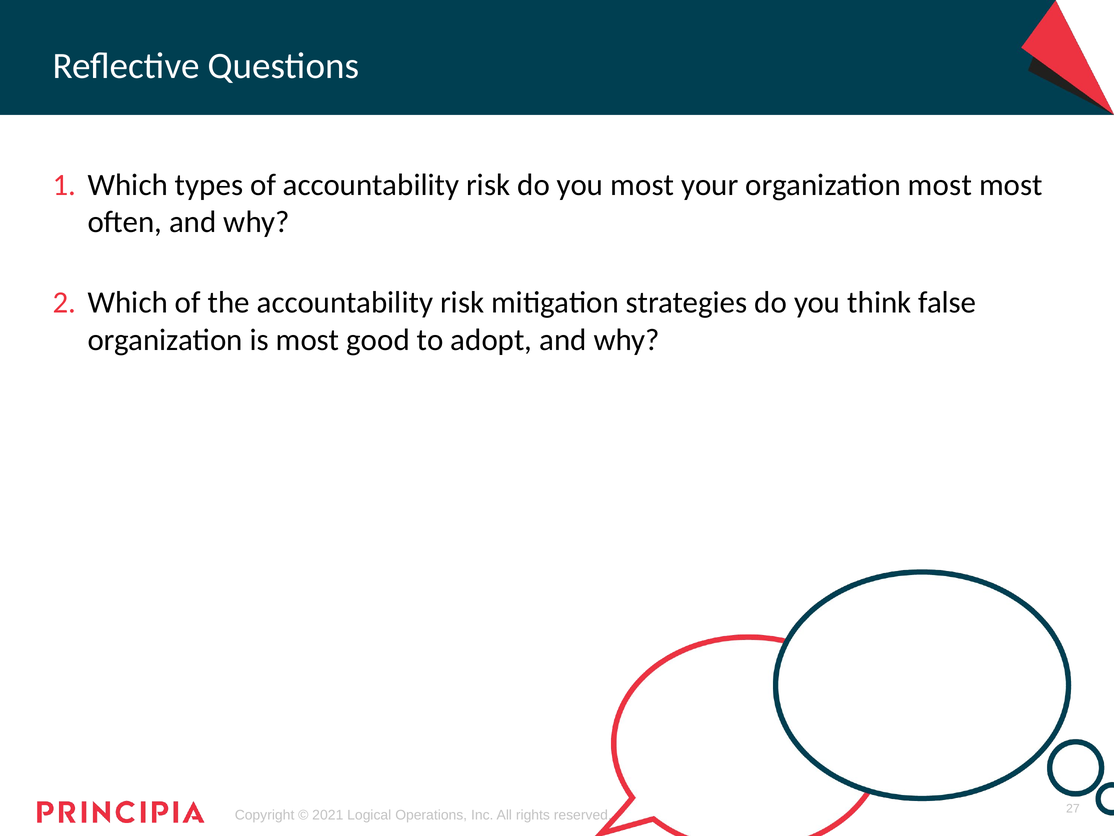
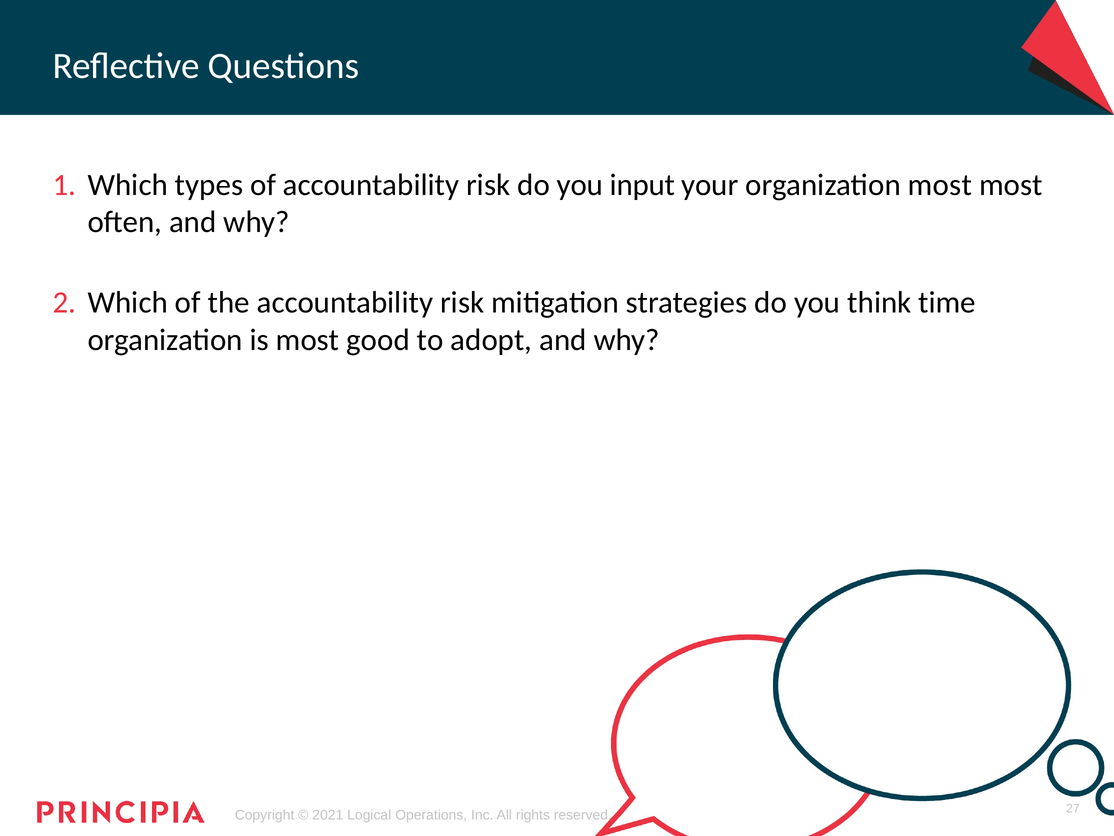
you most: most -> input
false: false -> time
